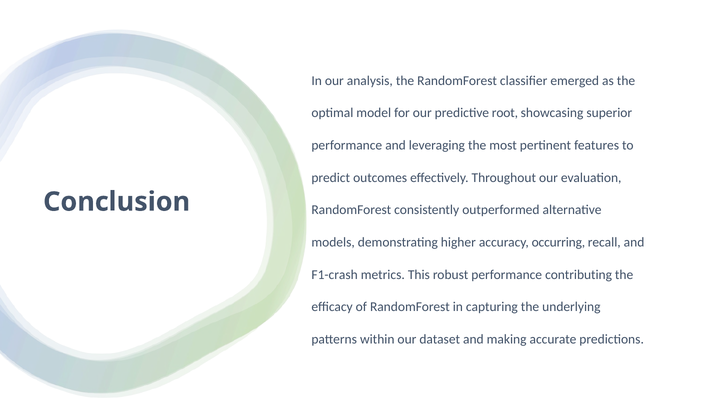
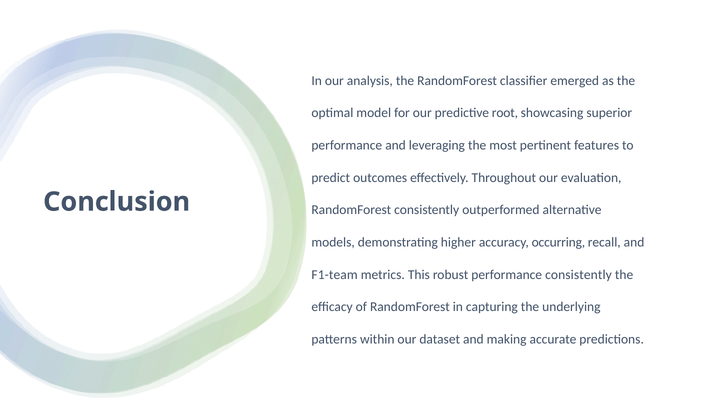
F1-crash: F1-crash -> F1-team
performance contributing: contributing -> consistently
